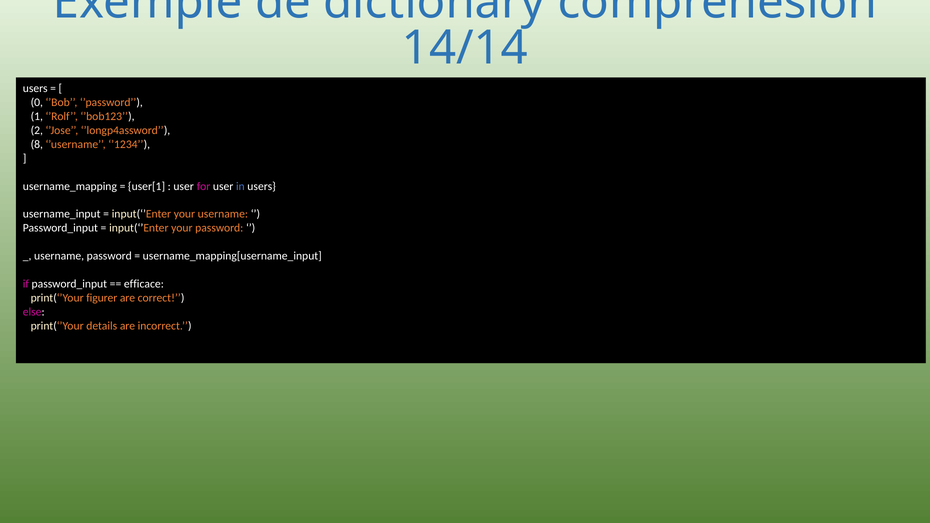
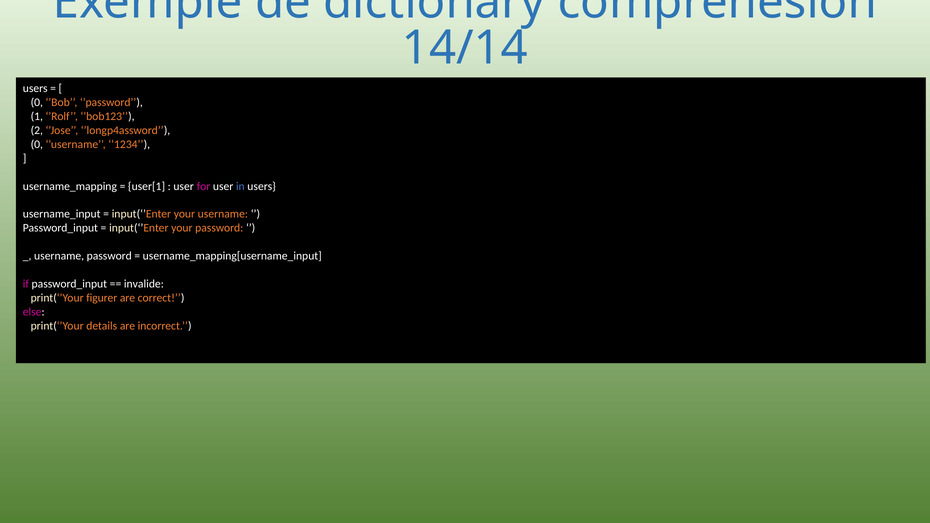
8 at (37, 144): 8 -> 0
efficace: efficace -> invalide
